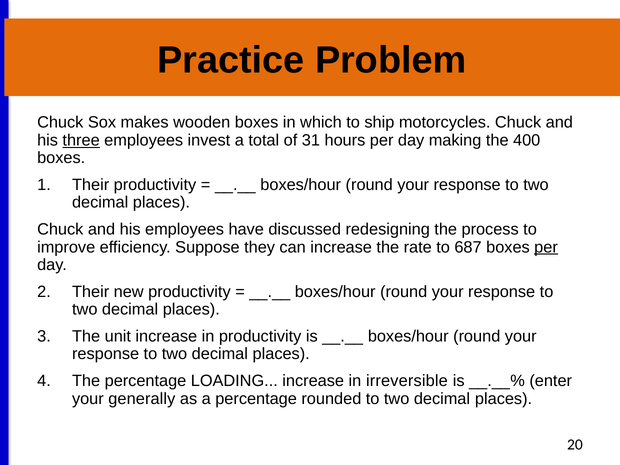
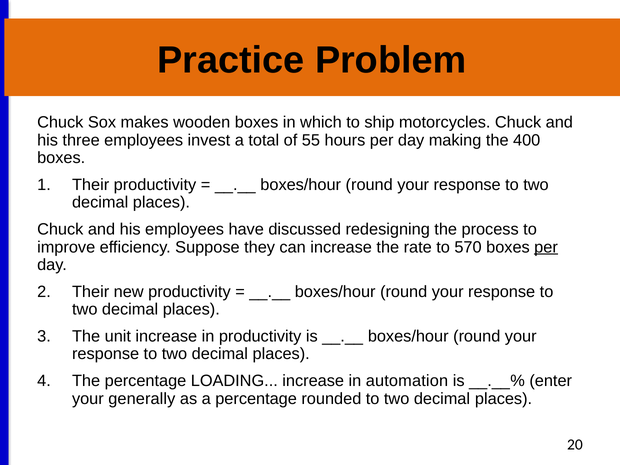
three underline: present -> none
31: 31 -> 55
687: 687 -> 570
irreversible: irreversible -> automation
